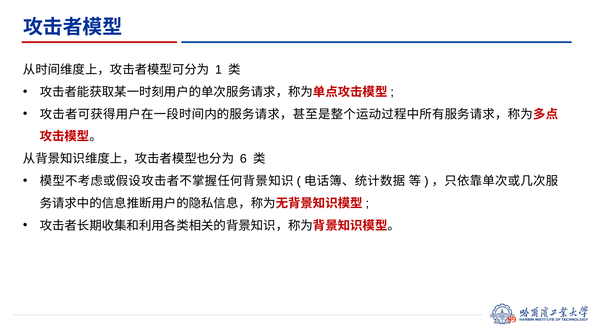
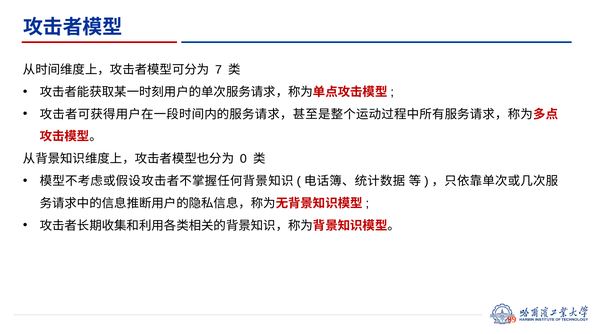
1: 1 -> 7
6: 6 -> 0
